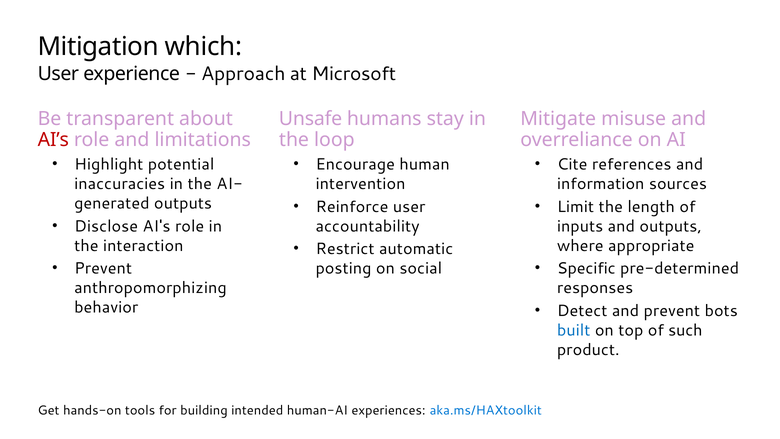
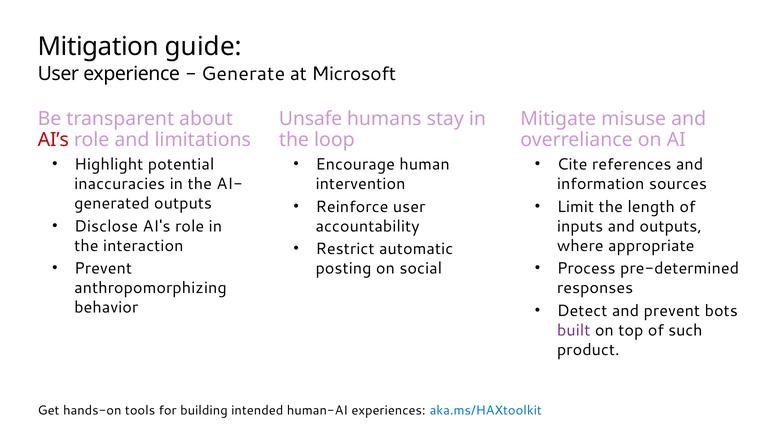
which: which -> guide
Approach: Approach -> Generate
Specific: Specific -> Process
built colour: blue -> purple
